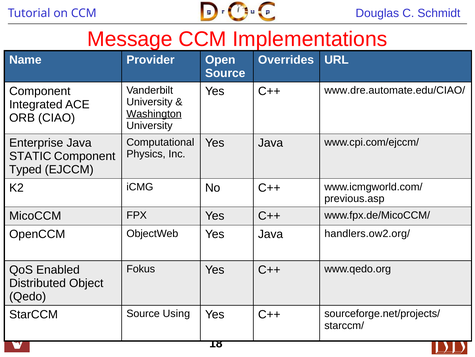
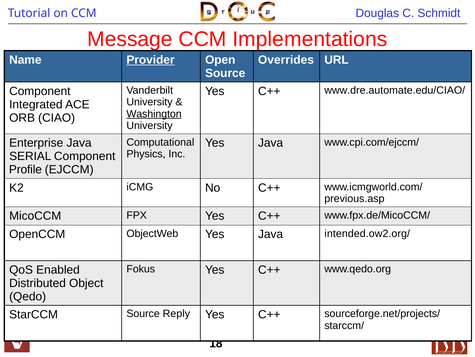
Provider underline: none -> present
STATIC: STATIC -> SERIAL
Typed: Typed -> Profile
handlers.ow2.org/: handlers.ow2.org/ -> intended.ow2.org/
Using: Using -> Reply
